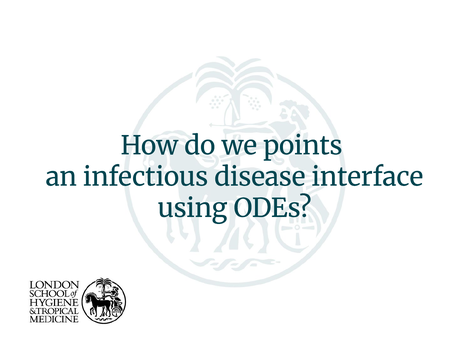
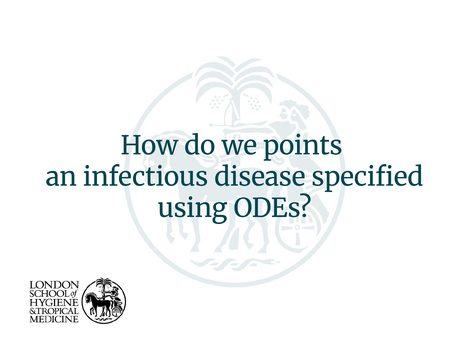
interface: interface -> specified
